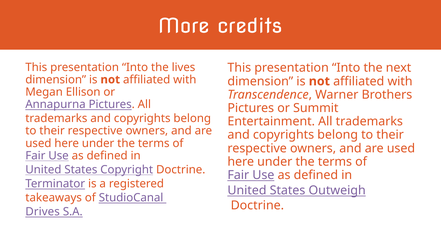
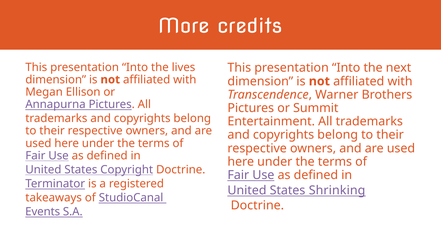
Outweigh: Outweigh -> Shrinking
Drives: Drives -> Events
